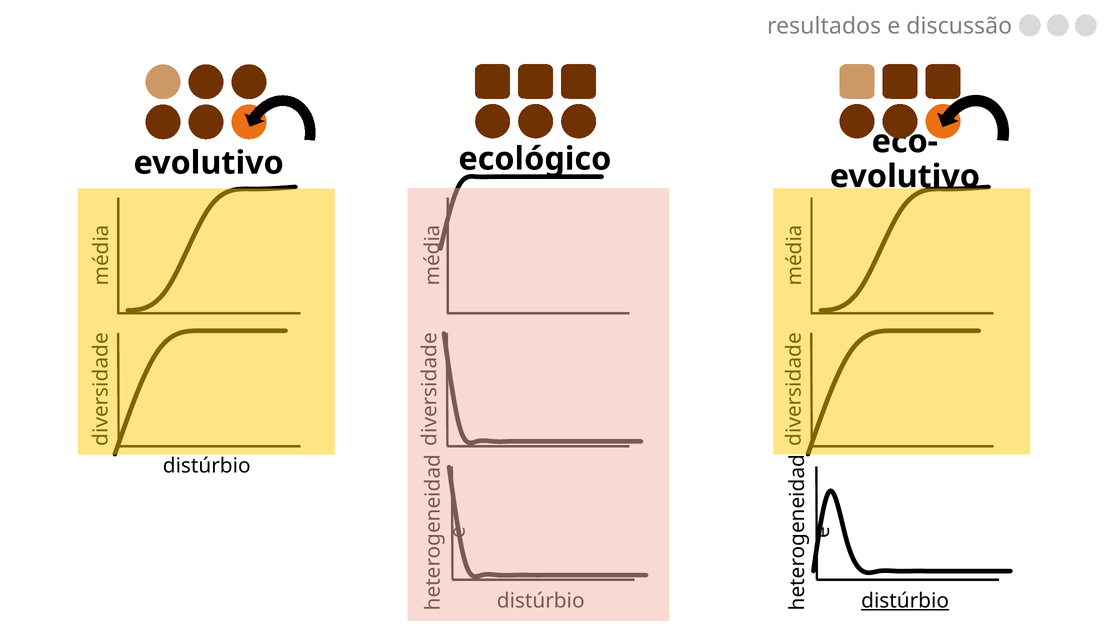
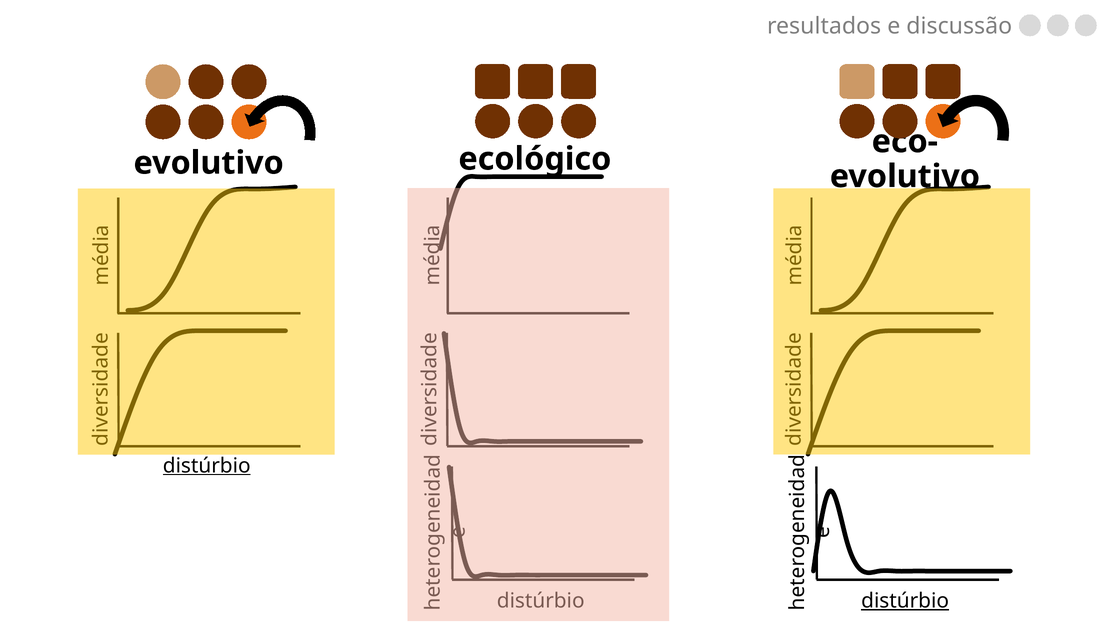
distúrbio at (207, 466) underline: none -> present
